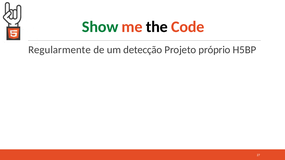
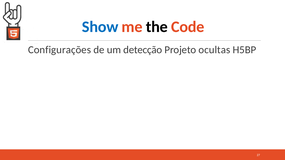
Show colour: green -> blue
Regularmente: Regularmente -> Configurações
próprio: próprio -> ocultas
